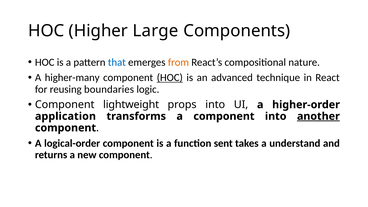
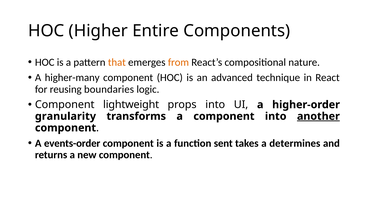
Large: Large -> Entire
that colour: blue -> orange
HOC at (170, 78) underline: present -> none
application: application -> granularity
logical-order: logical-order -> events-order
understand: understand -> determines
